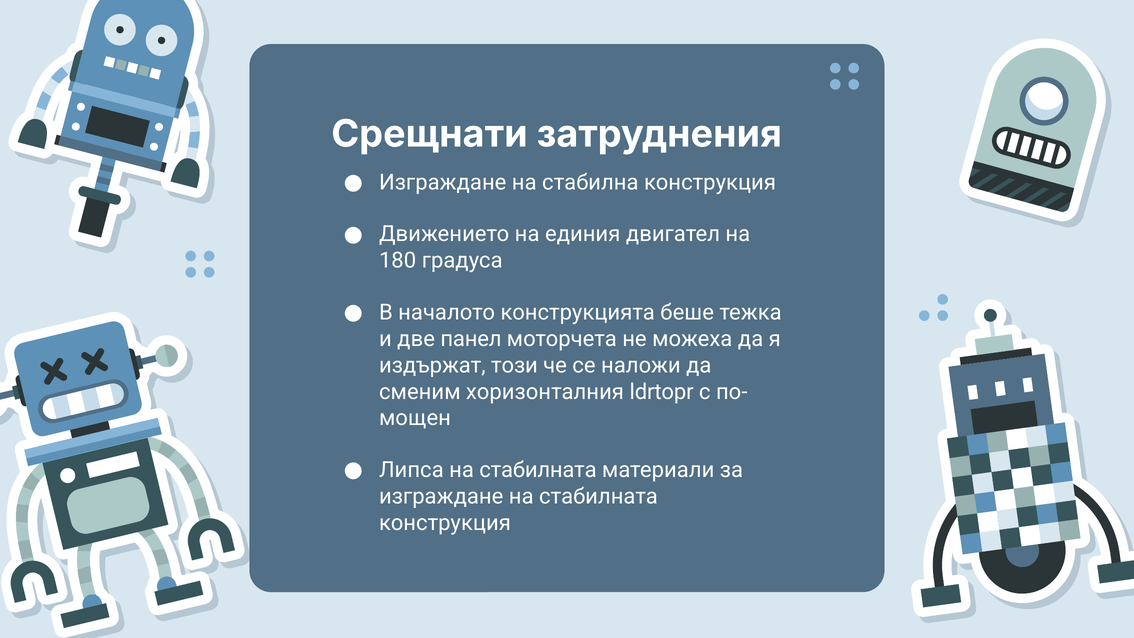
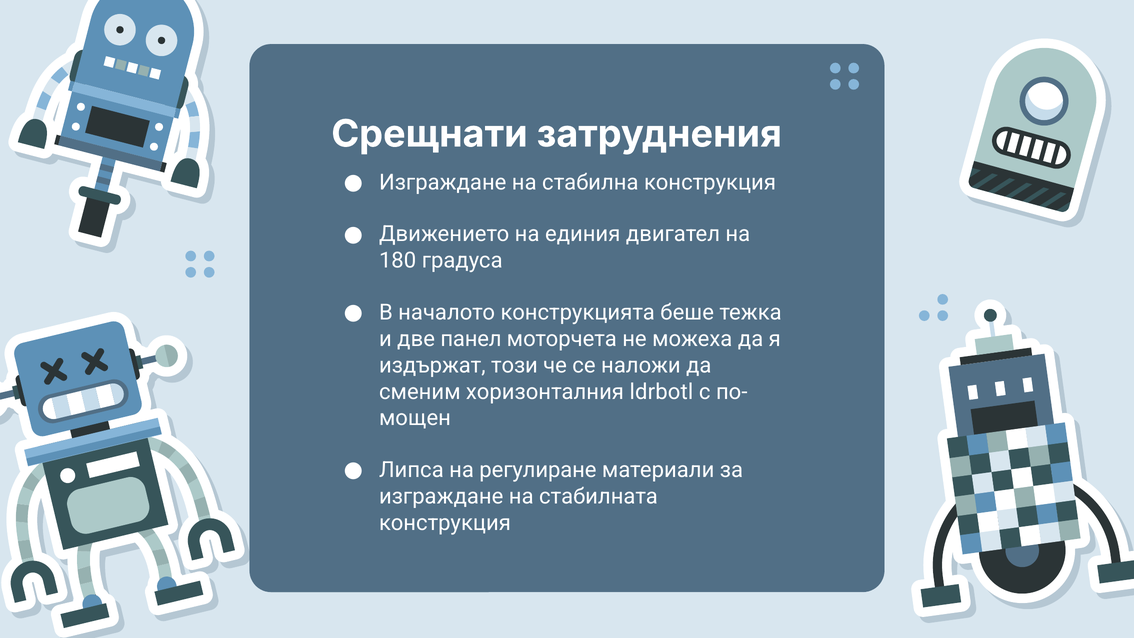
ldrtopr: ldrtopr -> ldrbotl
Липса на стабилната: стабилната -> регулиране
